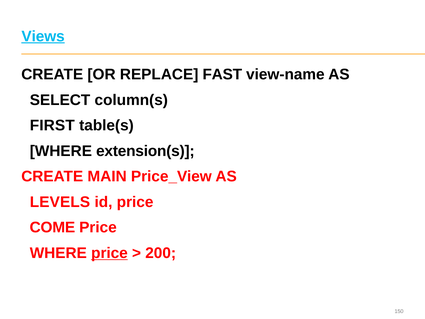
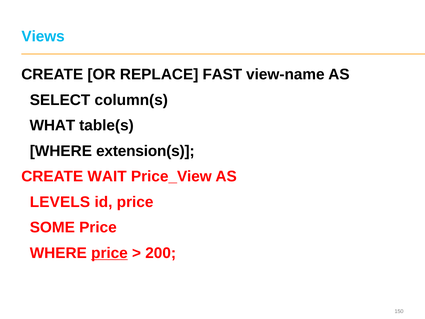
Views underline: present -> none
FIRST: FIRST -> WHAT
MAIN: MAIN -> WAIT
COME: COME -> SOME
